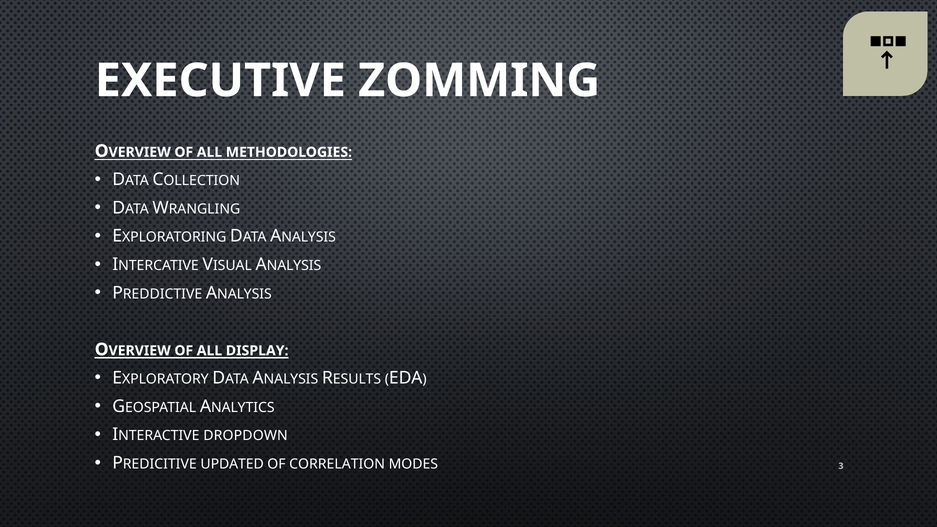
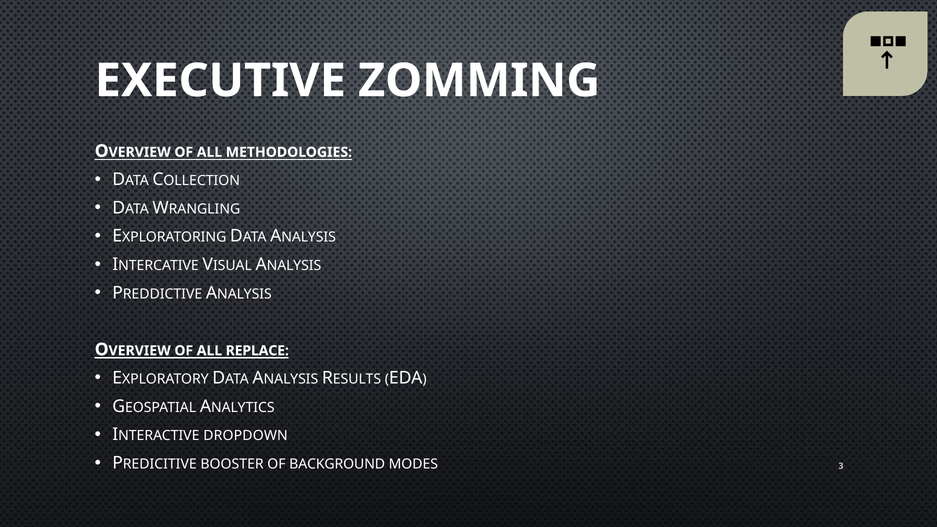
DISPLAY: DISPLAY -> REPLACE
UPDATED: UPDATED -> BOOSTER
CORRELATION: CORRELATION -> BACKGROUND
